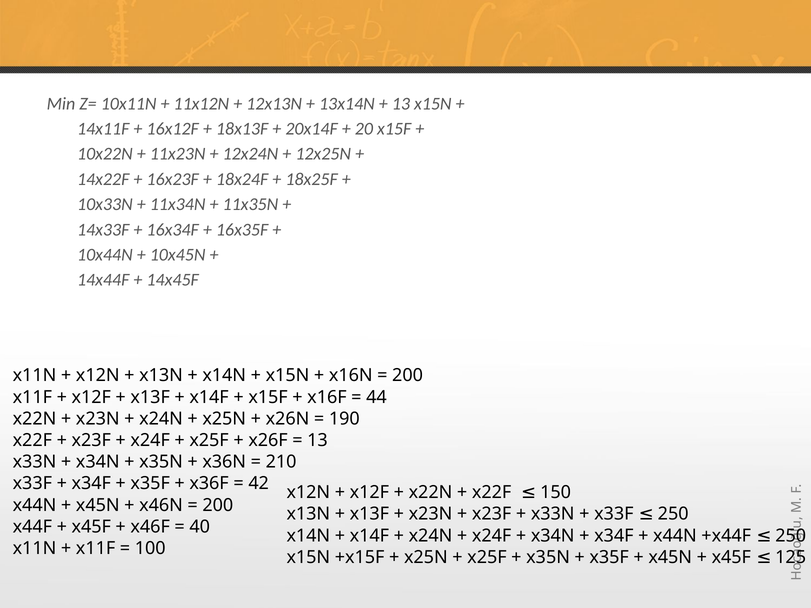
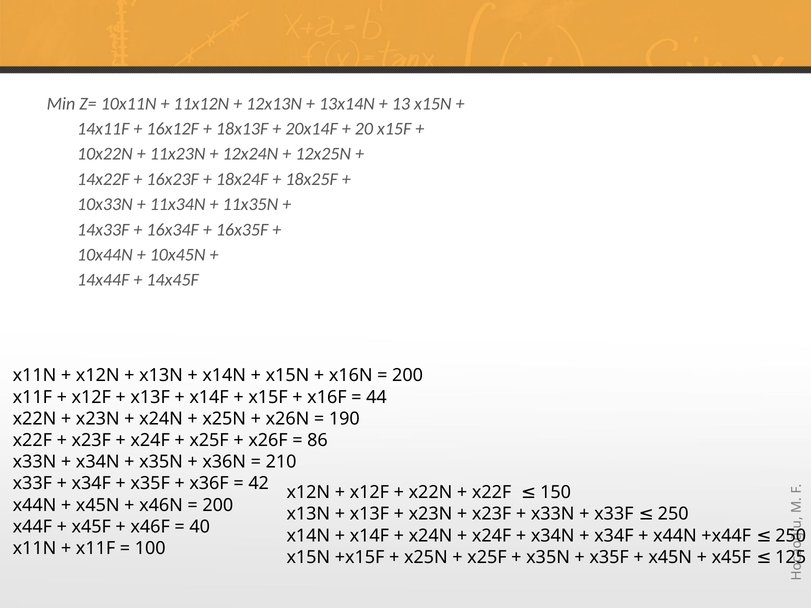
13 at (317, 440): 13 -> 86
